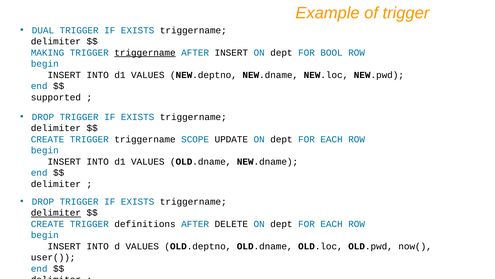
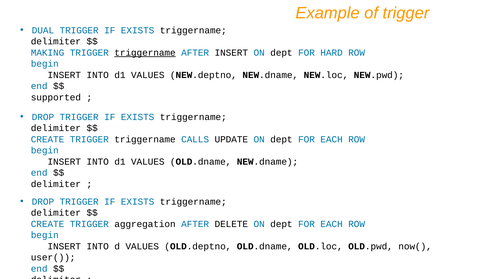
BOOL: BOOL -> HARD
SCOPE: SCOPE -> CALLS
delimiter at (56, 212) underline: present -> none
definitions: definitions -> aggregation
